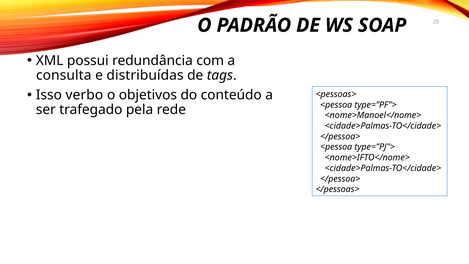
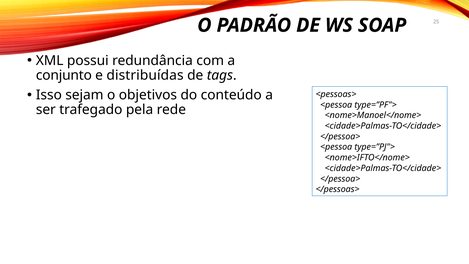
consulta: consulta -> conjunto
verbo: verbo -> sejam
